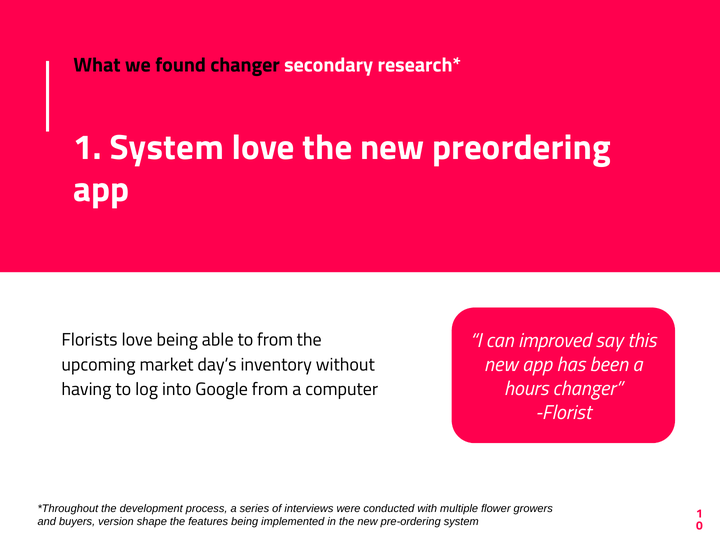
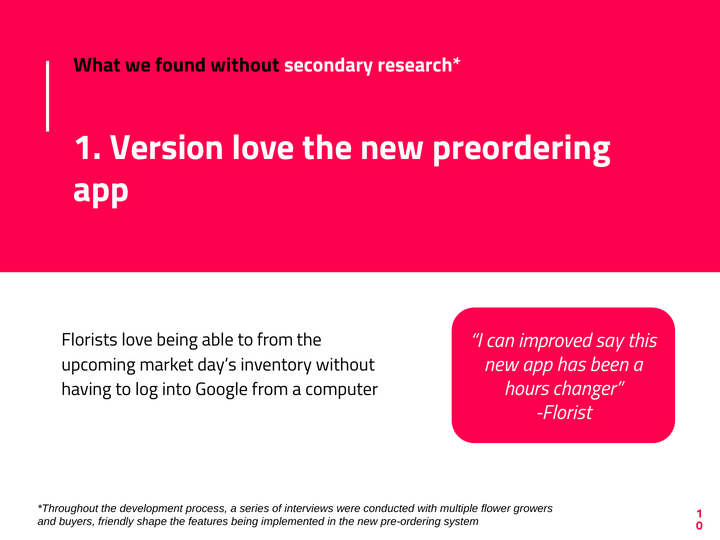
found changer: changer -> without
1 System: System -> Version
version: version -> friendly
